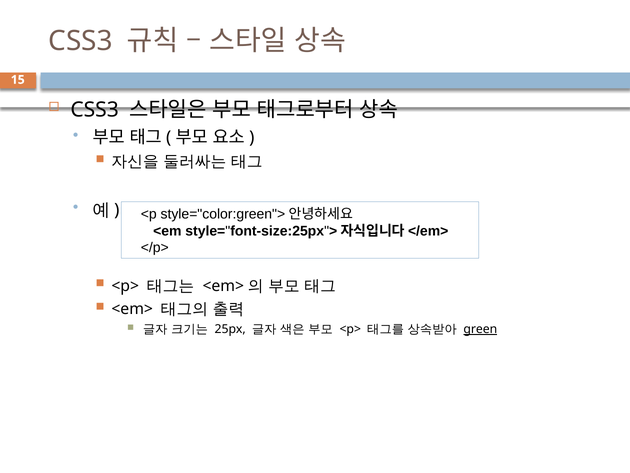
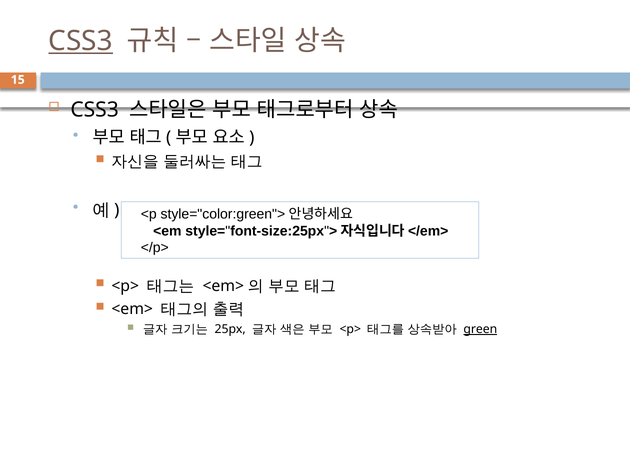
CSS3 at (81, 41) underline: none -> present
